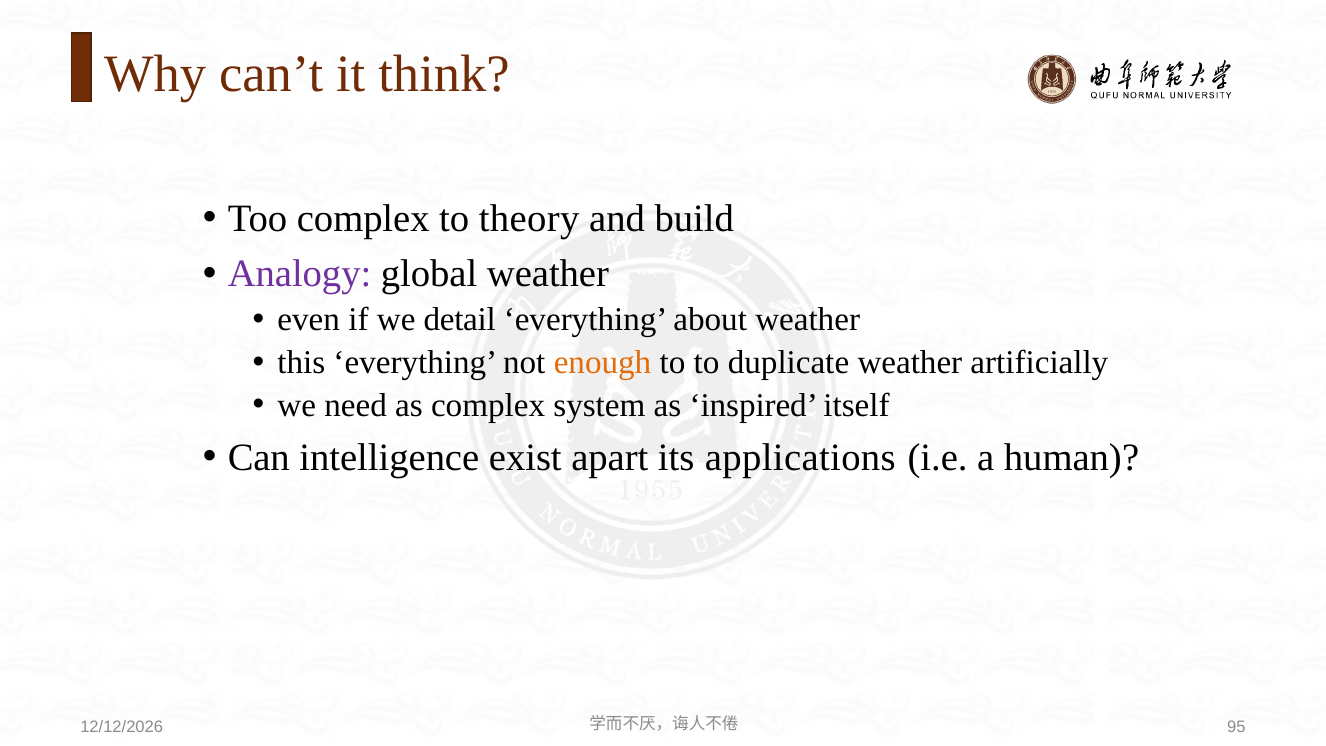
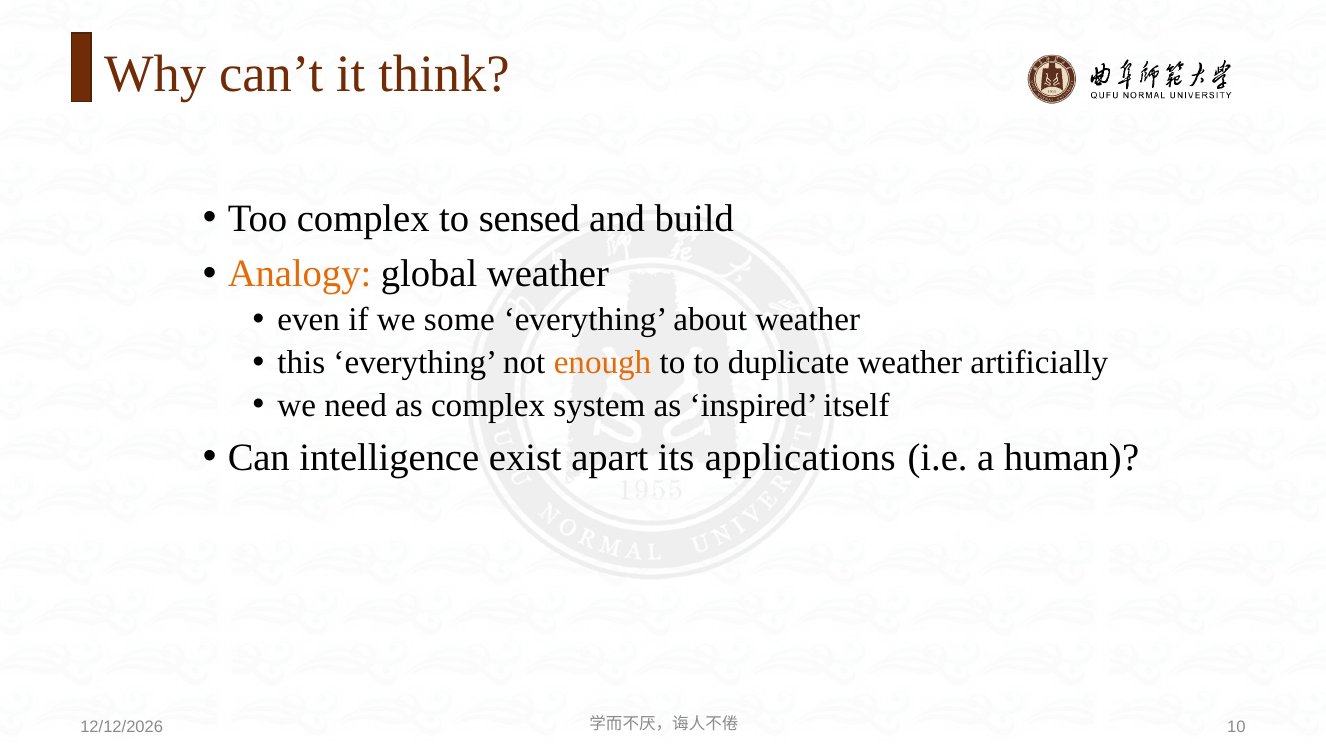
theory: theory -> sensed
Analogy colour: purple -> orange
detail: detail -> some
95: 95 -> 10
